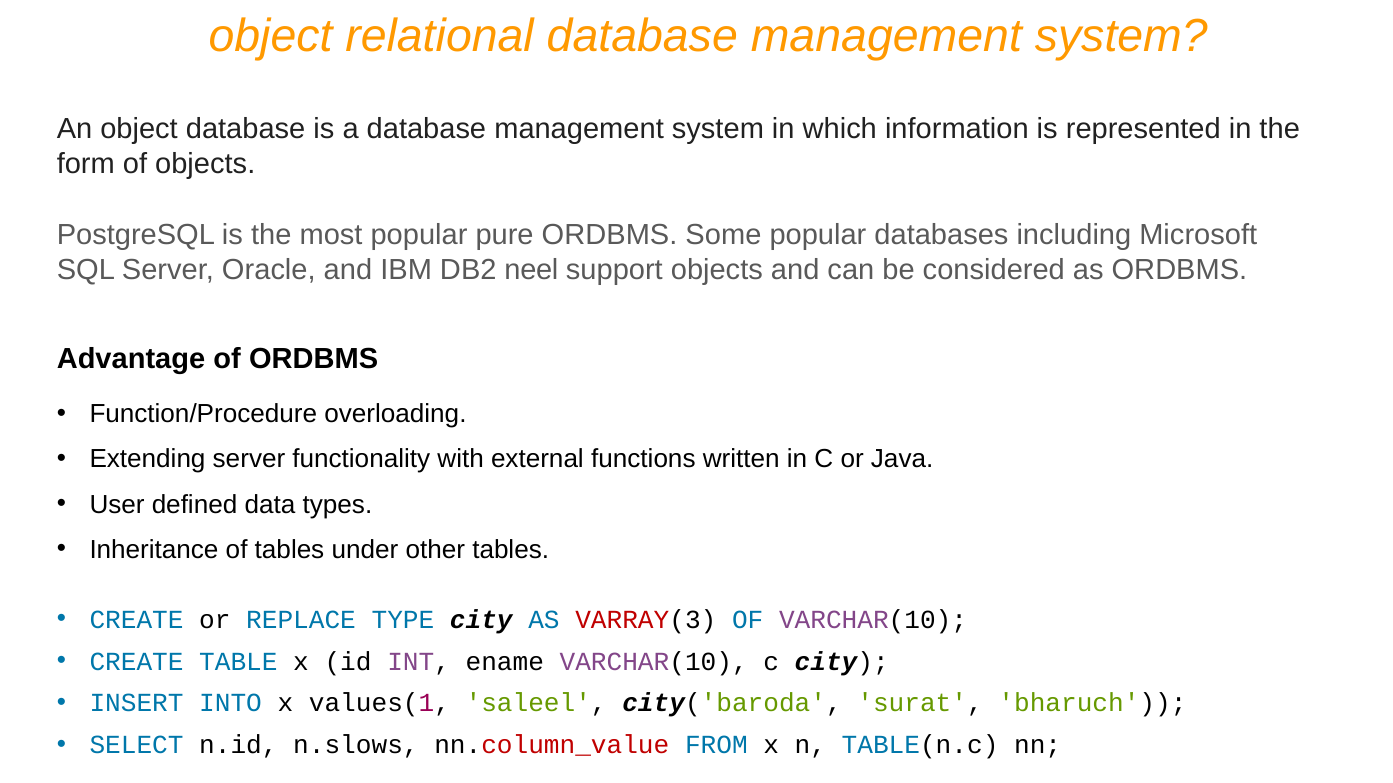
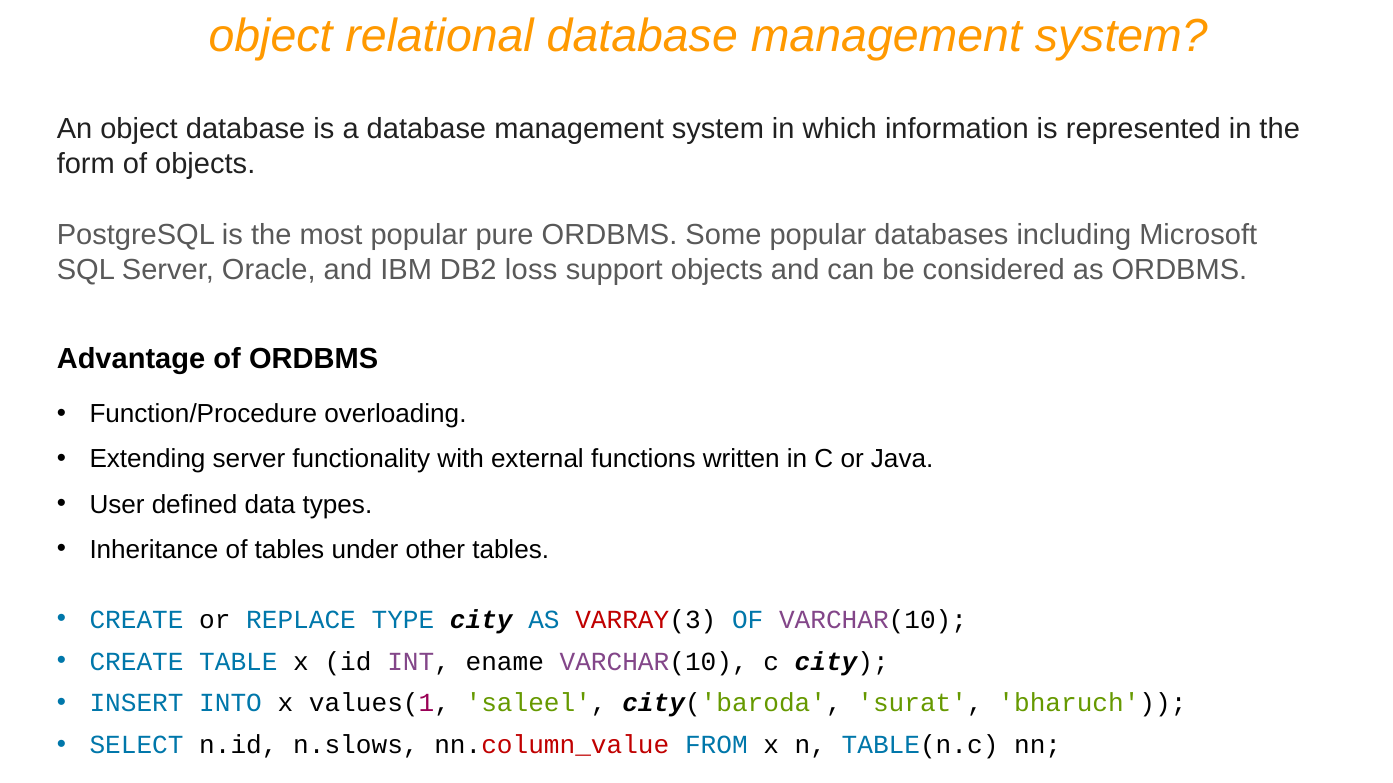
neel: neel -> loss
